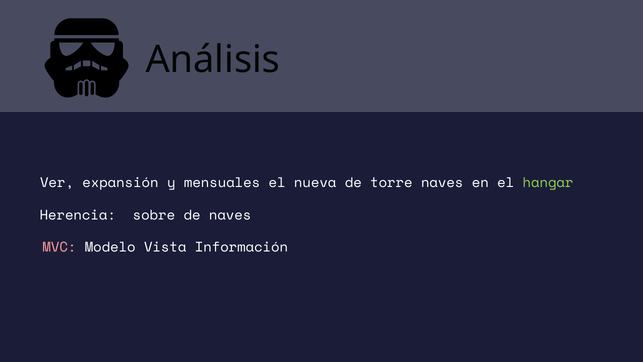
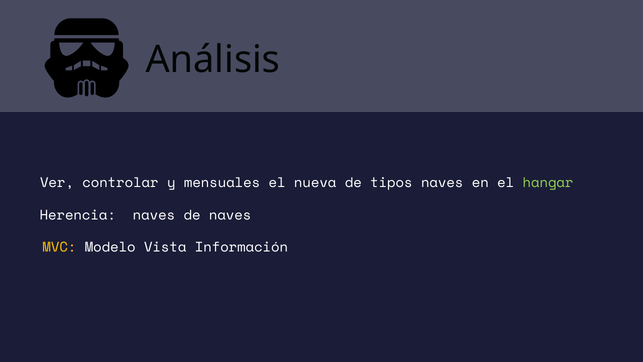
expansión: expansión -> controlar
torre: torre -> tipos
Herencia sobre: sobre -> naves
MVC colour: pink -> yellow
